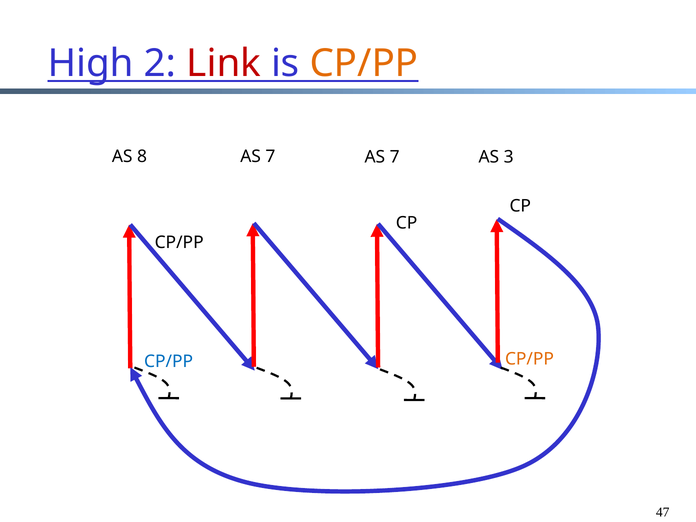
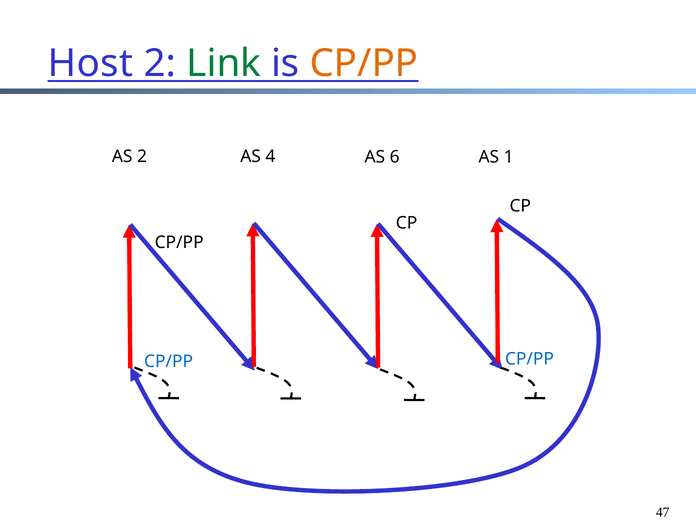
High: High -> Host
Link colour: red -> green
AS 8: 8 -> 2
7 at (270, 157): 7 -> 4
7 at (395, 157): 7 -> 6
3: 3 -> 1
CP/PP at (530, 359) colour: orange -> blue
